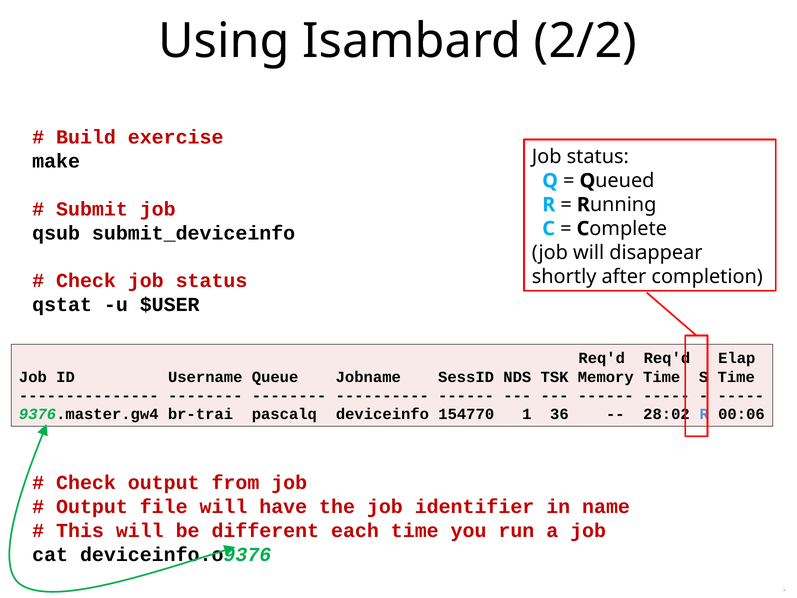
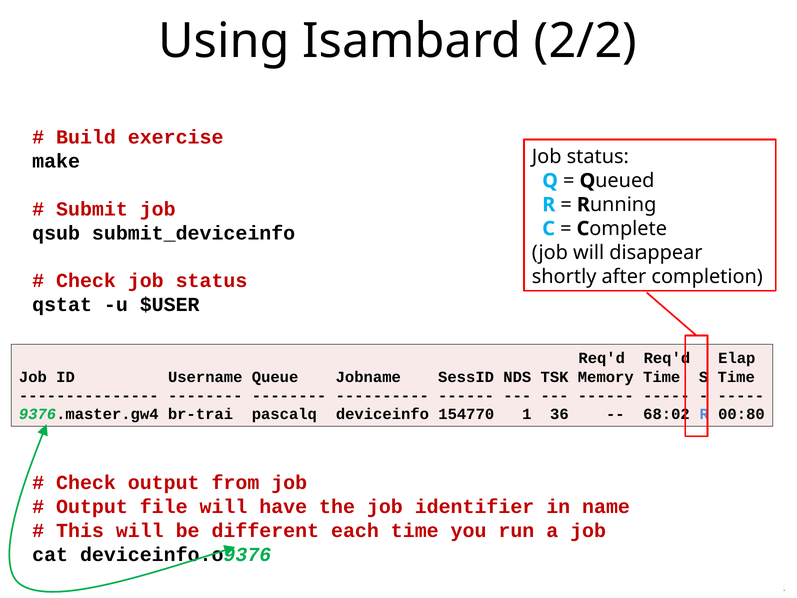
28:02: 28:02 -> 68:02
00:06: 00:06 -> 00:80
